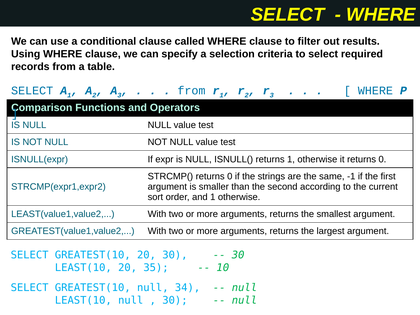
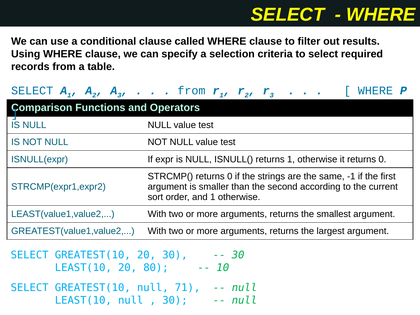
35: 35 -> 80
34: 34 -> 71
